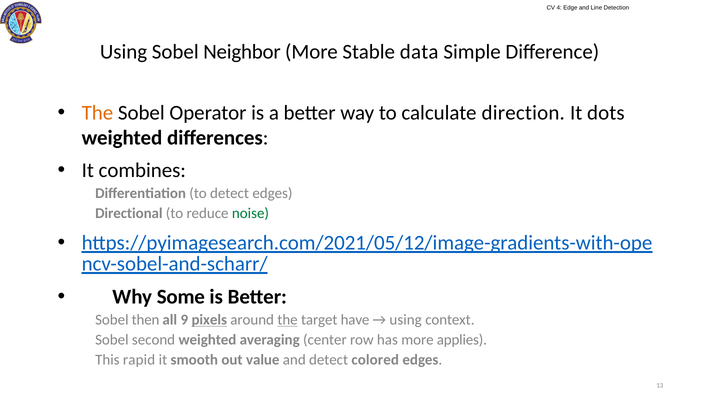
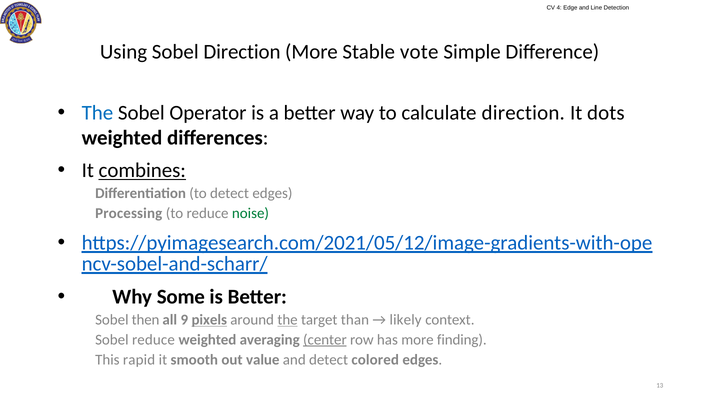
Sobel Neighbor: Neighbor -> Direction
data: data -> vote
The at (97, 113) colour: orange -> blue
combines underline: none -> present
Directional: Directional -> Processing
have: have -> than
using at (406, 320): using -> likely
Sobel second: second -> reduce
center underline: none -> present
applies: applies -> finding
